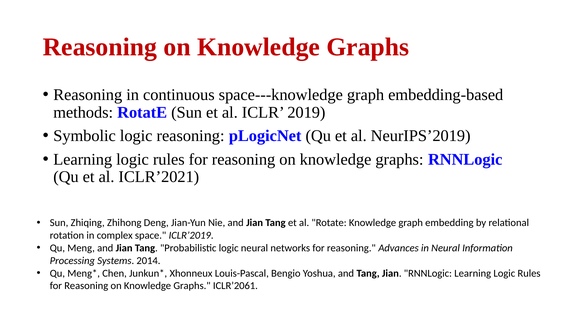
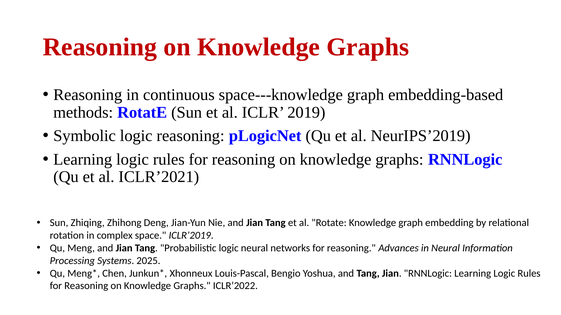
2014: 2014 -> 2025
ICLR’2061: ICLR’2061 -> ICLR’2022
